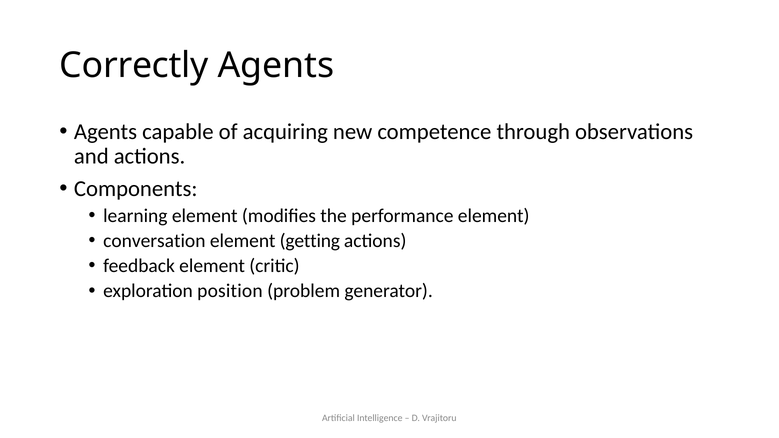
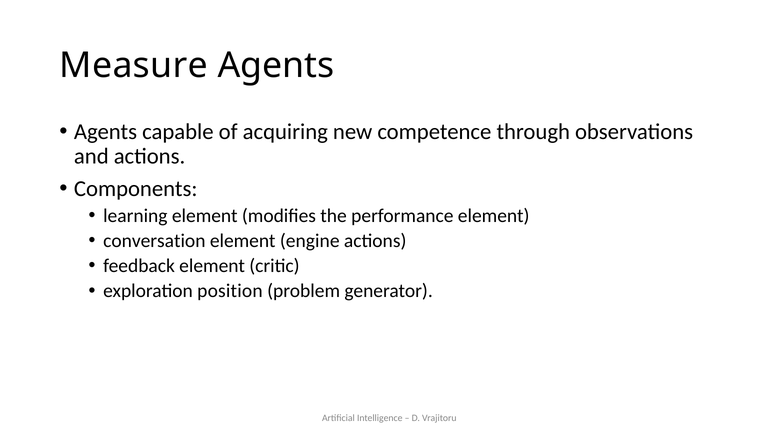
Correctly: Correctly -> Measure
getting: getting -> engine
